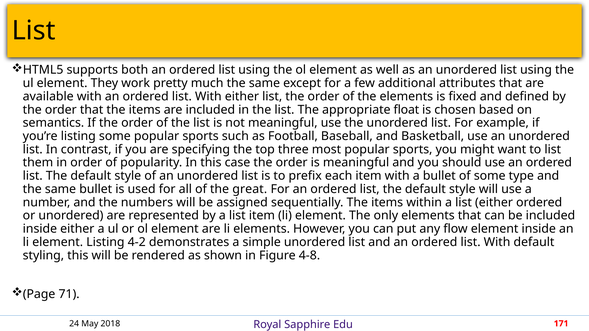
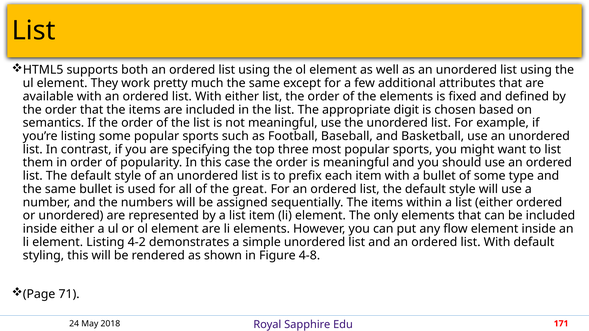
float: float -> digit
